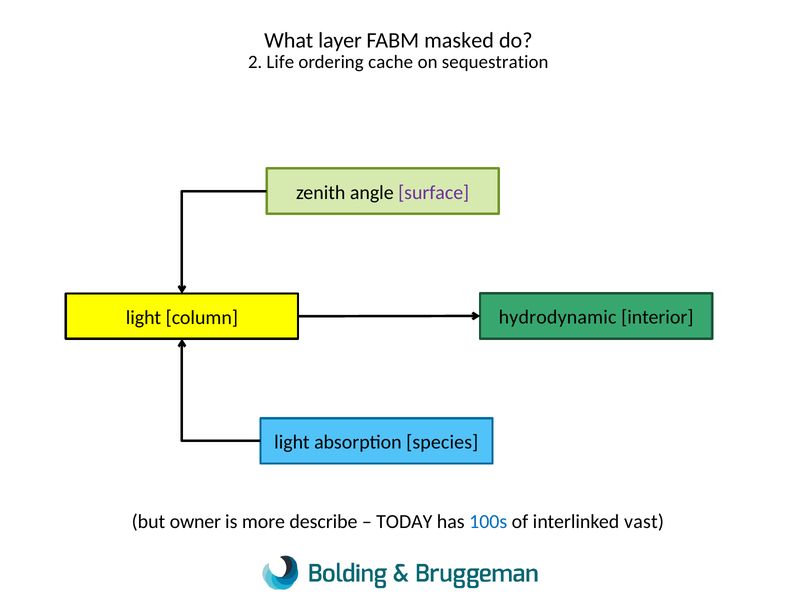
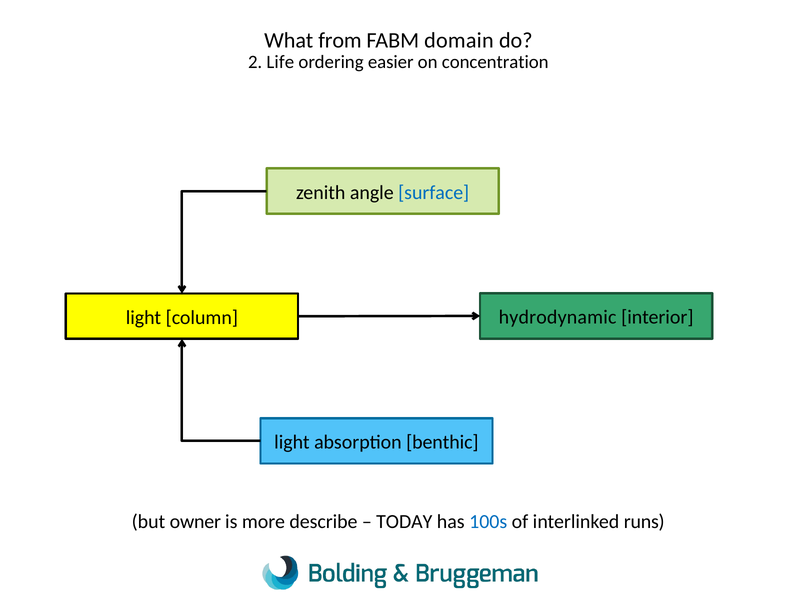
layer: layer -> from
masked: masked -> domain
cache: cache -> easier
sequestration: sequestration -> concentration
surface colour: purple -> blue
species: species -> benthic
vast: vast -> runs
